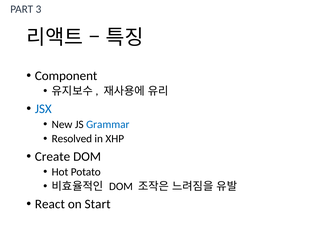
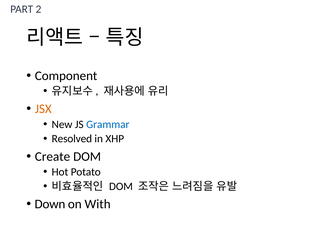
3: 3 -> 2
JSX colour: blue -> orange
React: React -> Down
Start: Start -> With
